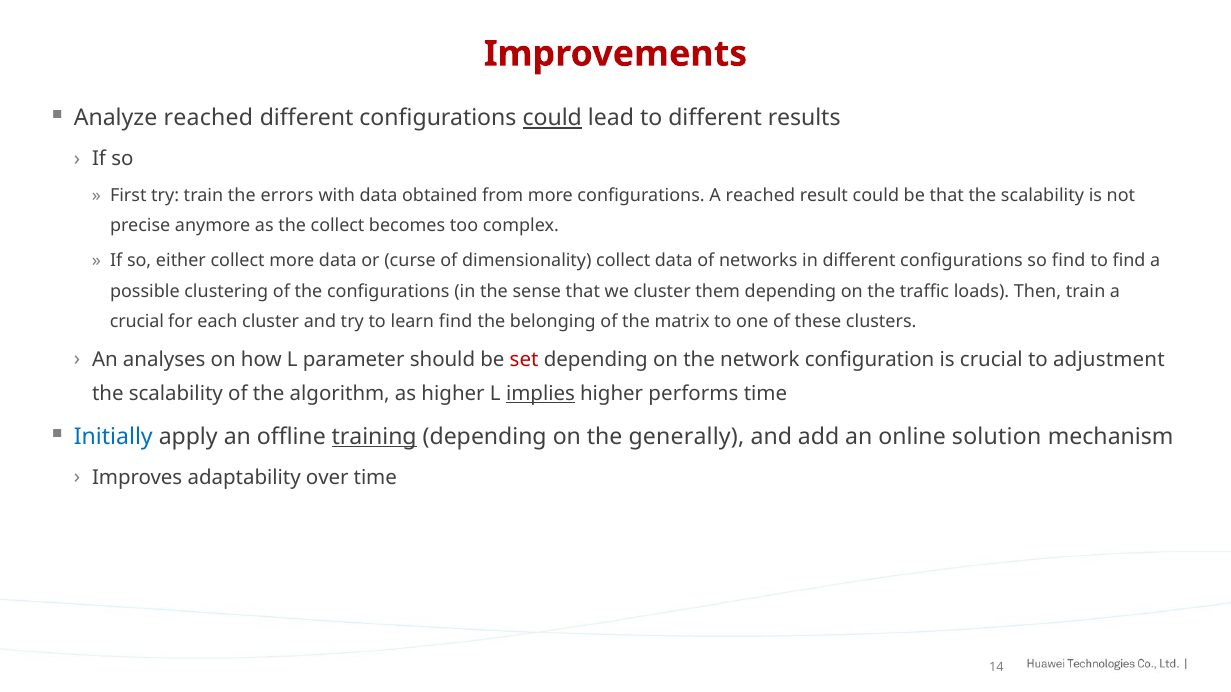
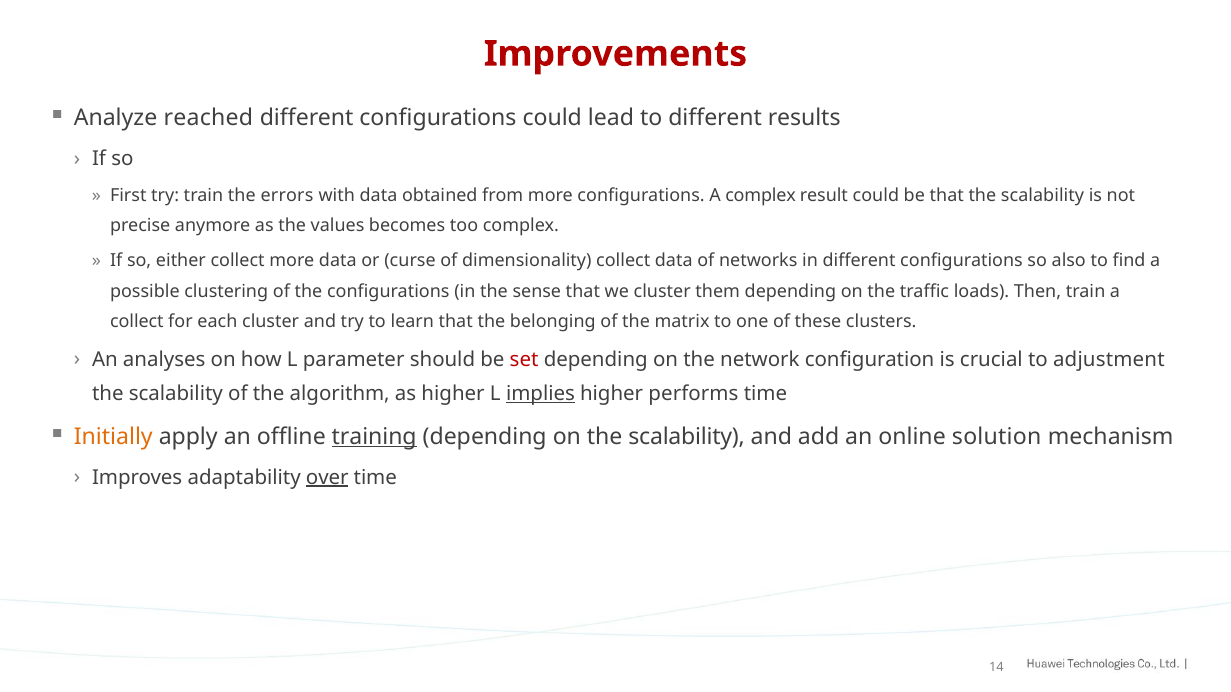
could at (552, 118) underline: present -> none
A reached: reached -> complex
the collect: collect -> values
so find: find -> also
crucial at (137, 322): crucial -> collect
learn find: find -> that
Initially colour: blue -> orange
on the generally: generally -> scalability
over underline: none -> present
